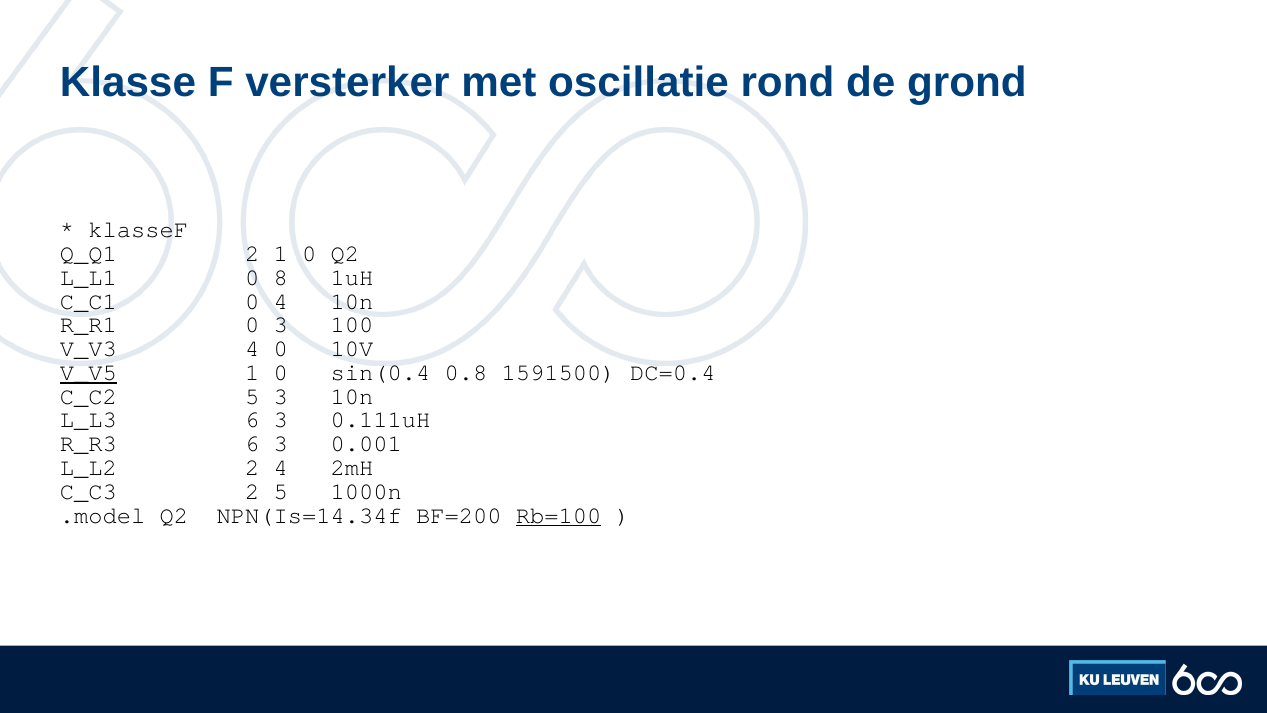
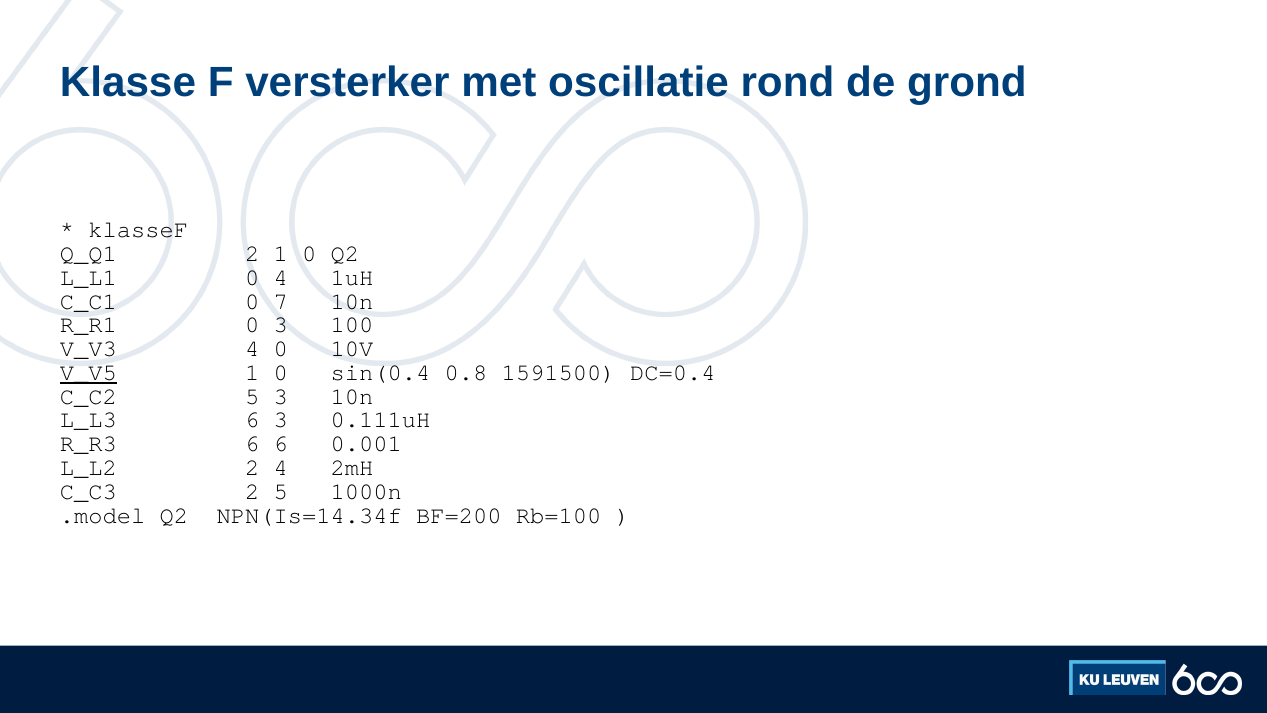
0 8: 8 -> 4
0 4: 4 -> 7
R_R3 6 3: 3 -> 6
Rb=100 underline: present -> none
